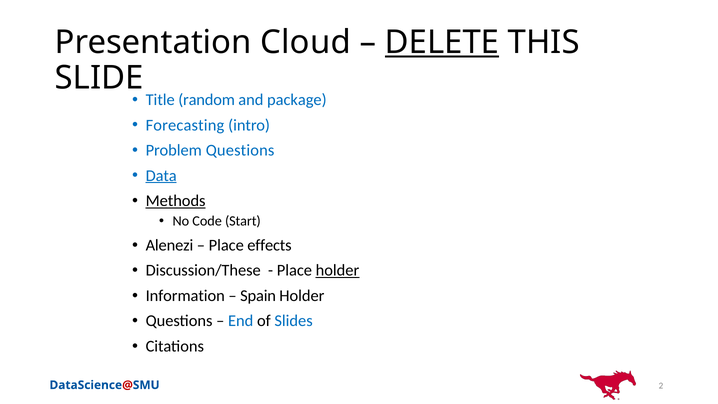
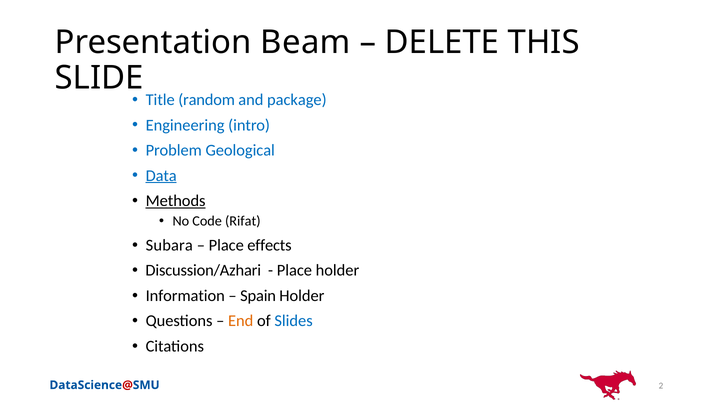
Cloud: Cloud -> Beam
DELETE underline: present -> none
Forecasting: Forecasting -> Engineering
Problem Questions: Questions -> Geological
Start: Start -> Rifat
Alenezi: Alenezi -> Subara
Discussion/These: Discussion/These -> Discussion/Azhari
holder at (337, 270) underline: present -> none
End colour: blue -> orange
